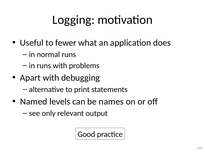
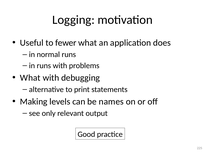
Apart at (30, 78): Apart -> What
Named: Named -> Making
